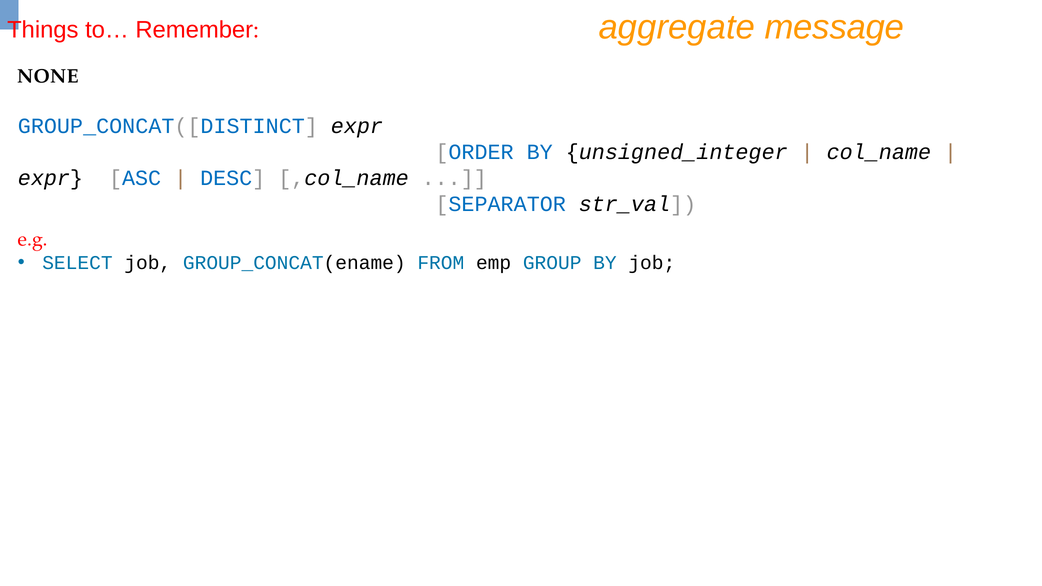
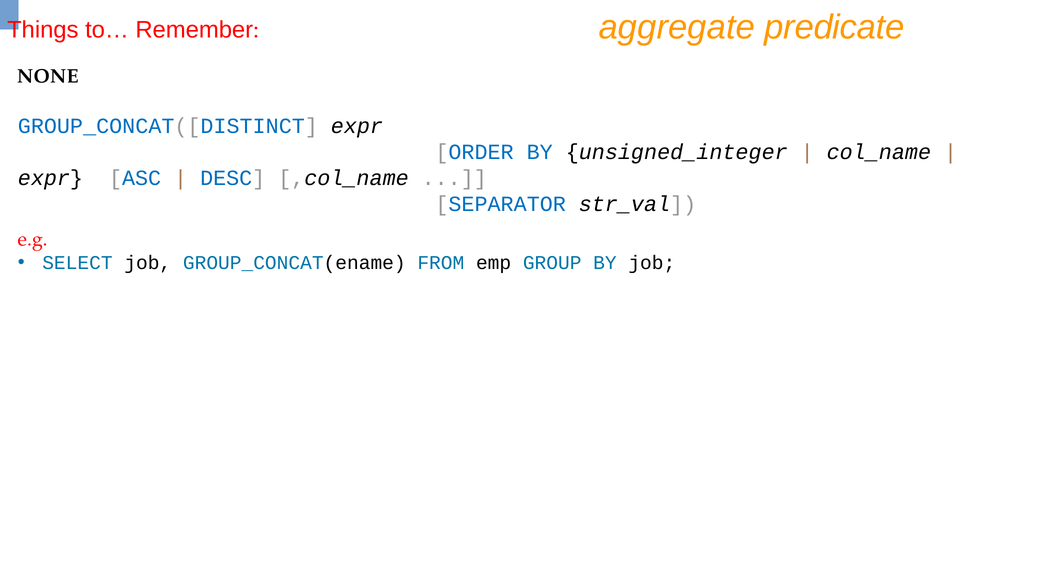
message: message -> predicate
